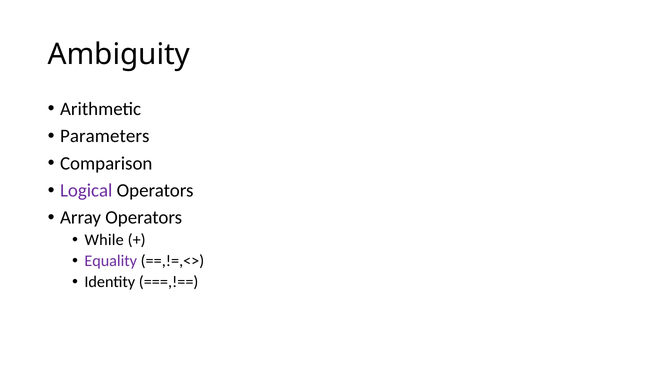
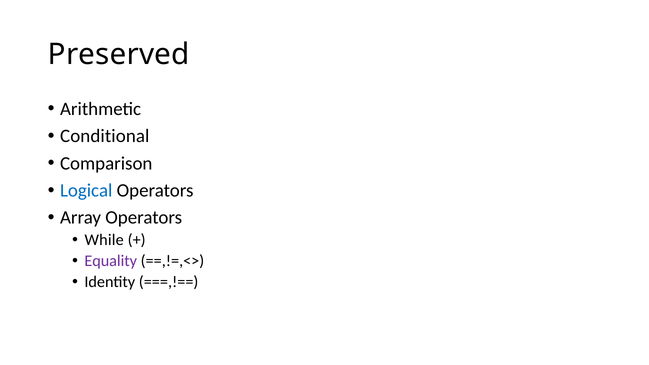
Ambiguity: Ambiguity -> Preserved
Parameters: Parameters -> Conditional
Logical colour: purple -> blue
